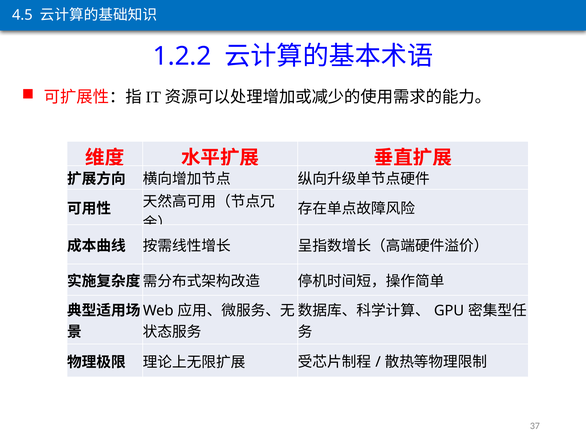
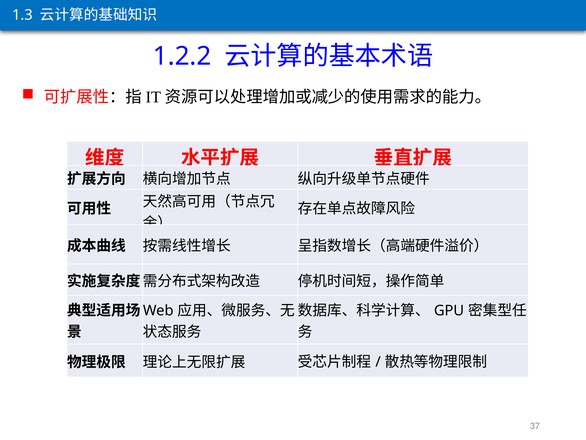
4.5: 4.5 -> 1.3
